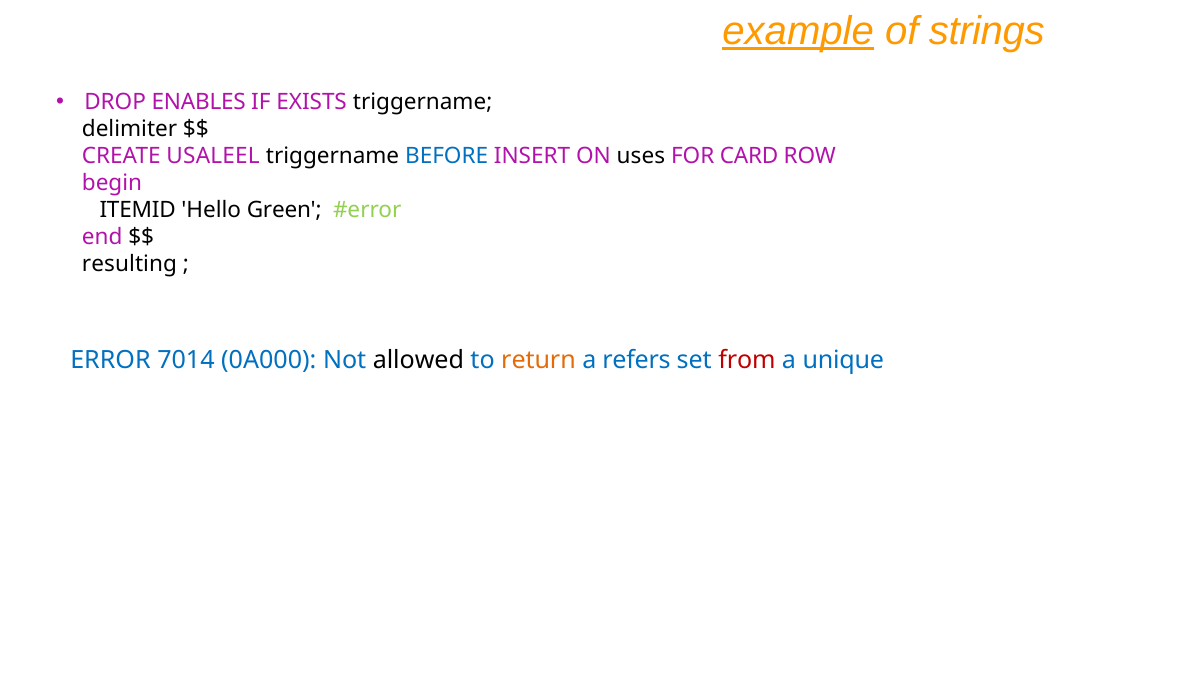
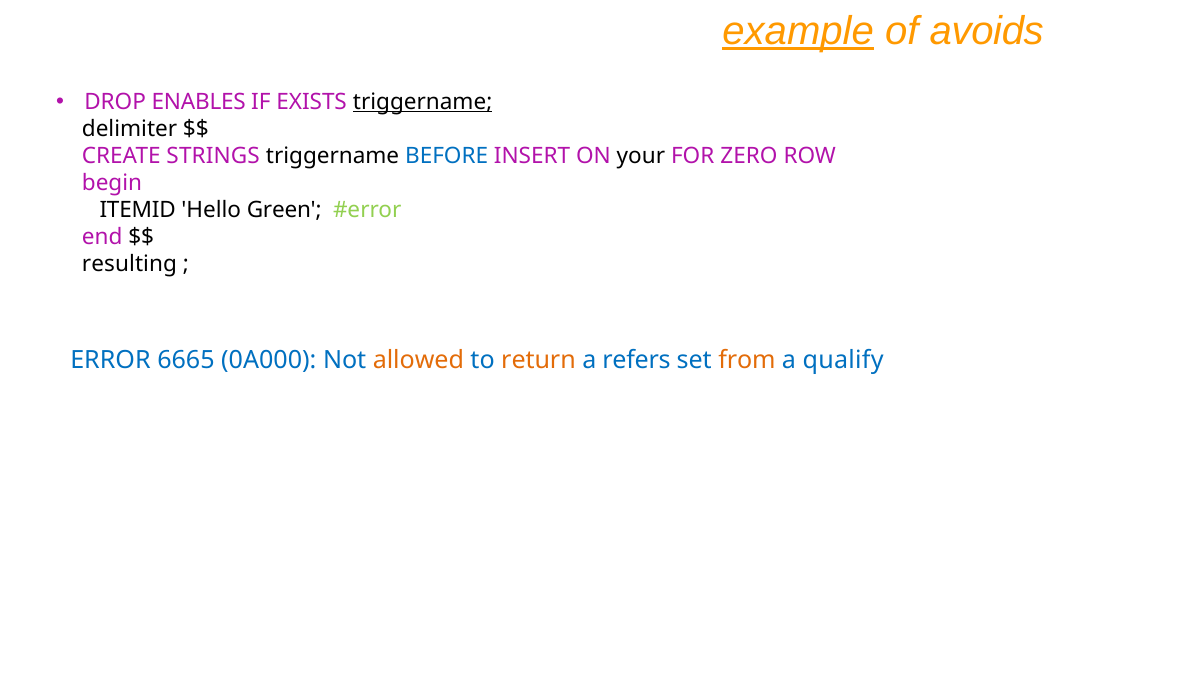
strings: strings -> avoids
triggername at (423, 102) underline: none -> present
USALEEL: USALEEL -> STRINGS
uses: uses -> your
CARD: CARD -> ZERO
7014: 7014 -> 6665
allowed colour: black -> orange
from colour: red -> orange
unique: unique -> qualify
